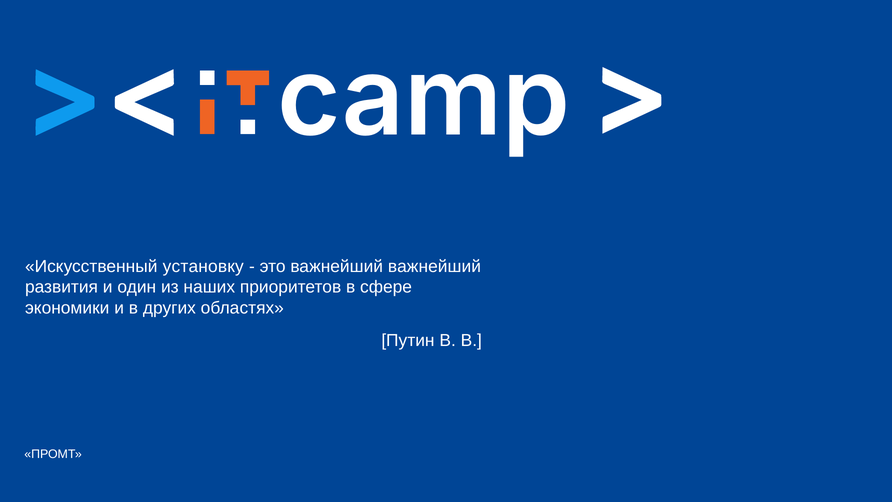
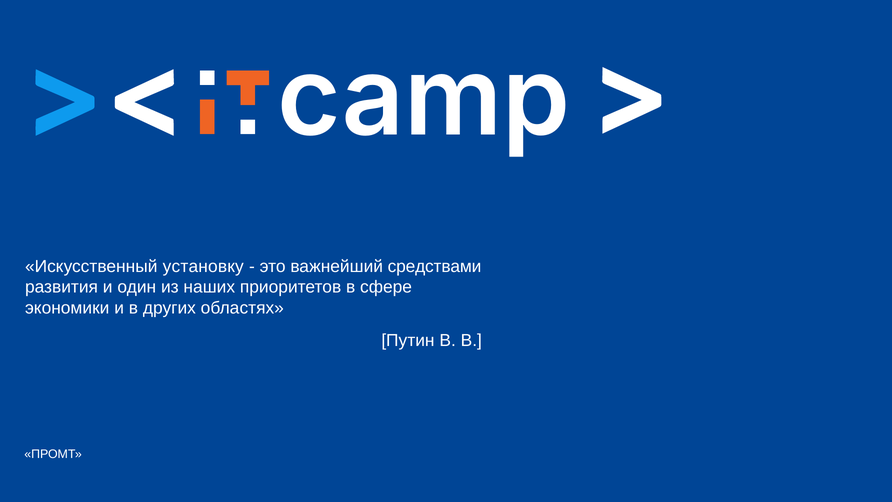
важнейший важнейший: важнейший -> средствами
